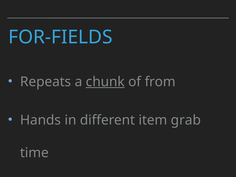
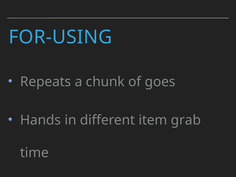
FOR-FIELDS: FOR-FIELDS -> FOR-USING
chunk underline: present -> none
from: from -> goes
